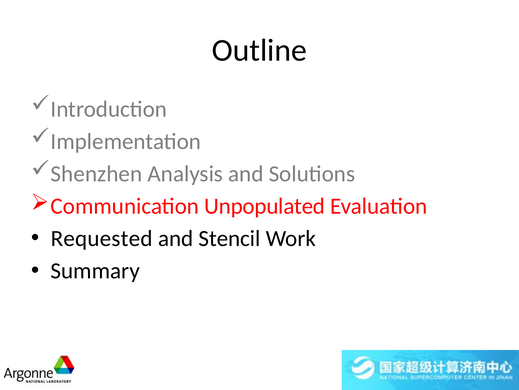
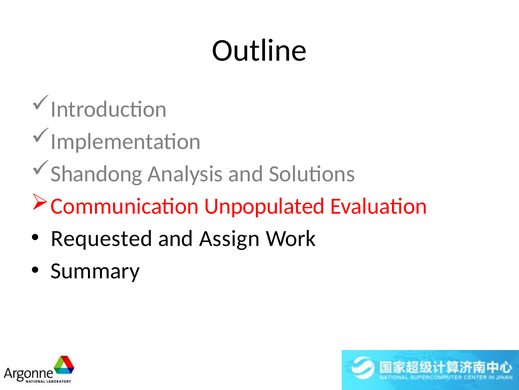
Shenzhen: Shenzhen -> Shandong
Stencil: Stencil -> Assign
